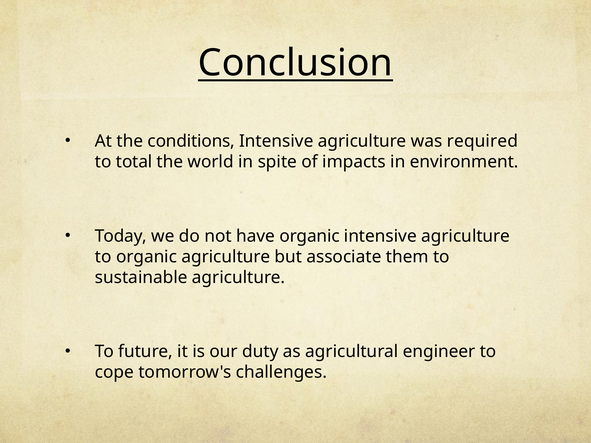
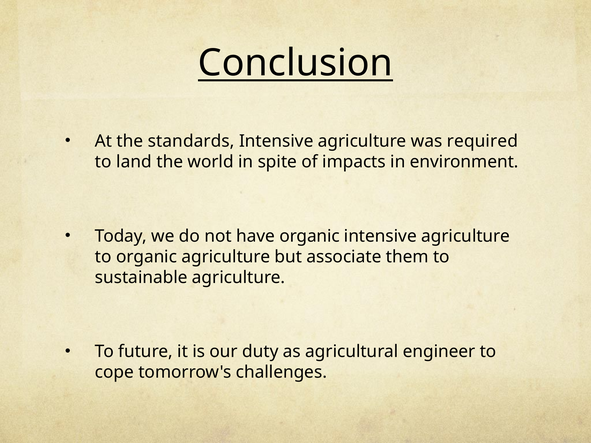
conditions: conditions -> standards
total: total -> land
